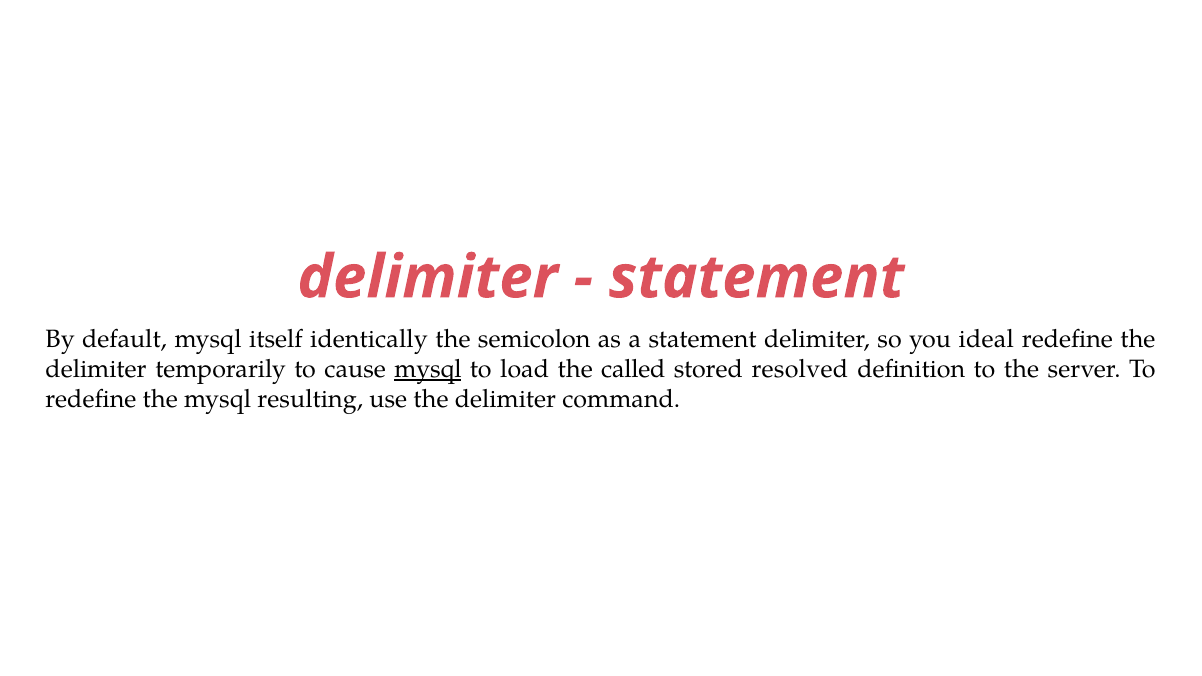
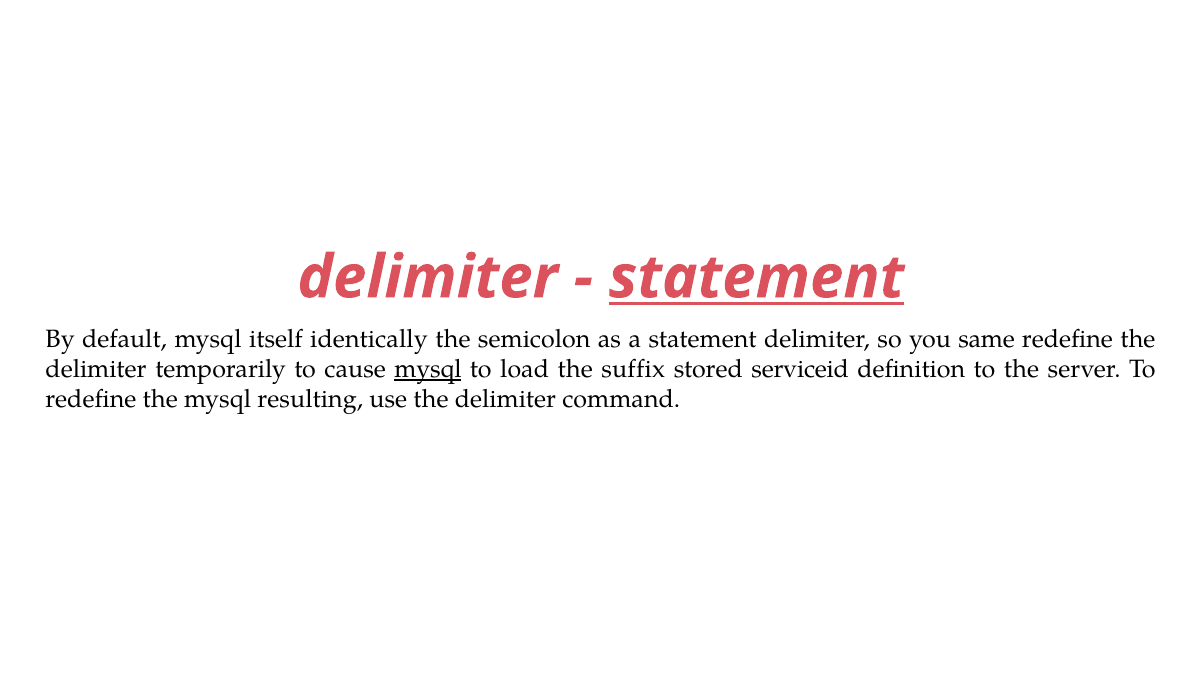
statement at (757, 278) underline: none -> present
ideal: ideal -> same
called: called -> suffix
resolved: resolved -> serviceid
